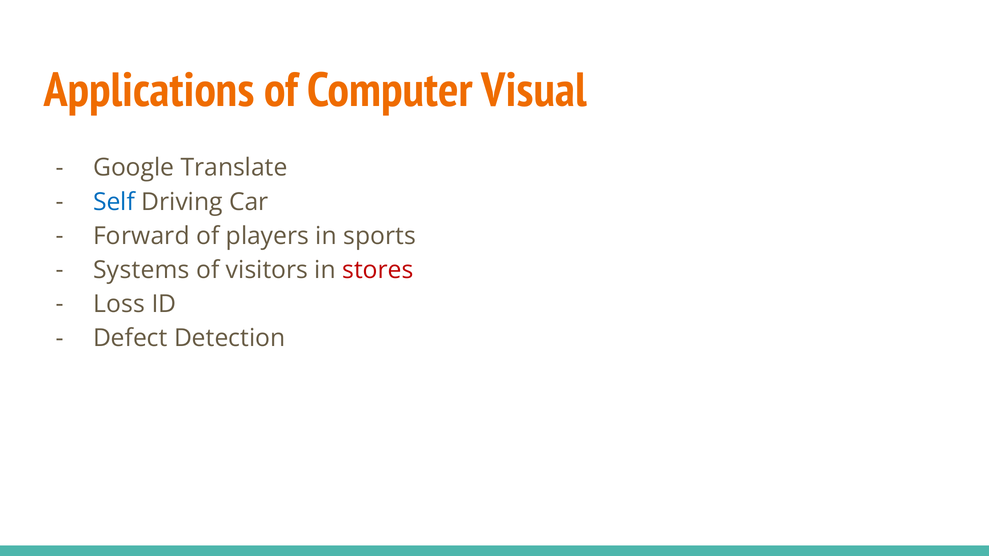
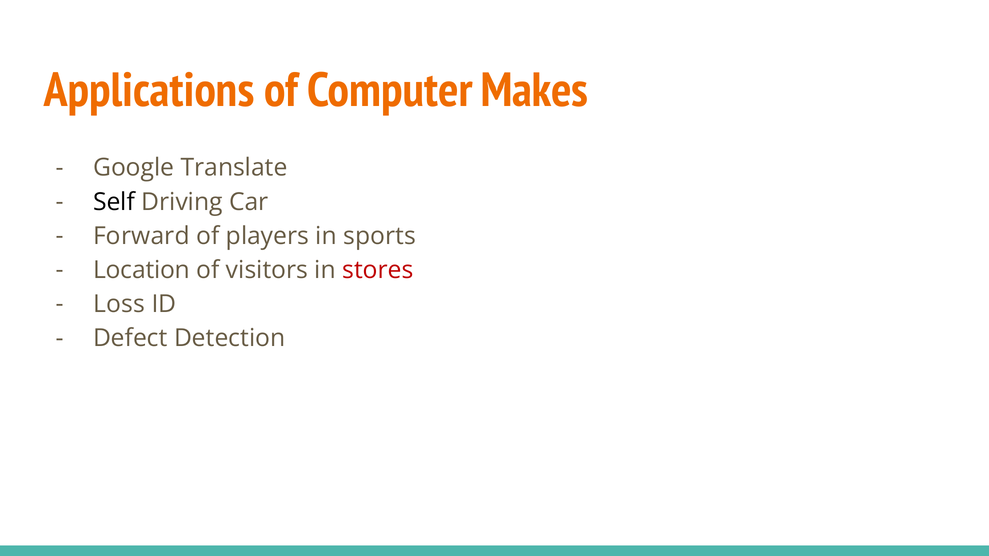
Visual: Visual -> Makes
Self colour: blue -> black
Systems: Systems -> Location
